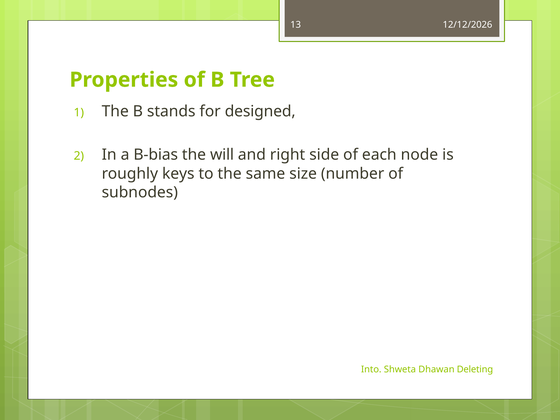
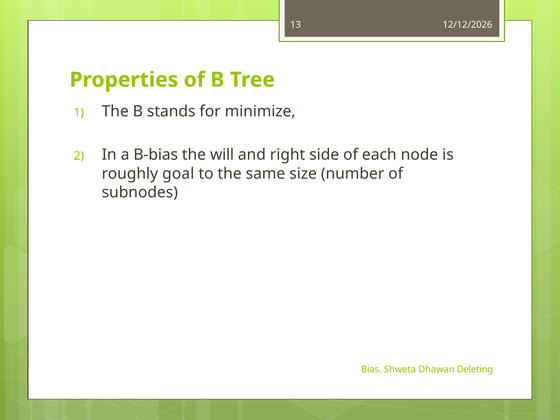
designed: designed -> minimize
keys: keys -> goal
Into: Into -> Bias
